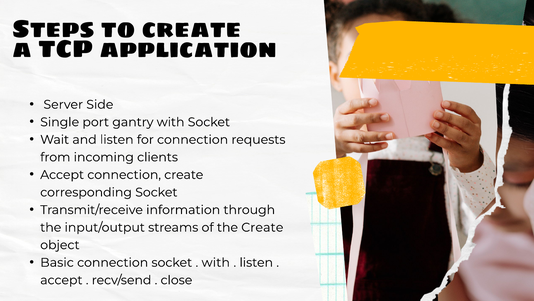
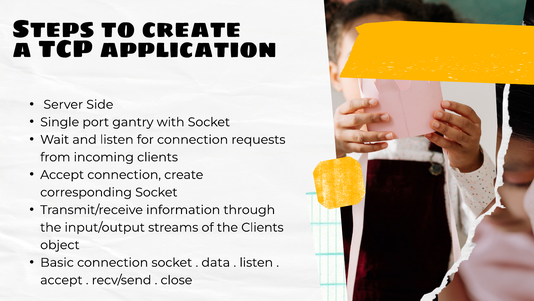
the Create: Create -> Clients
with at (216, 262): with -> data
